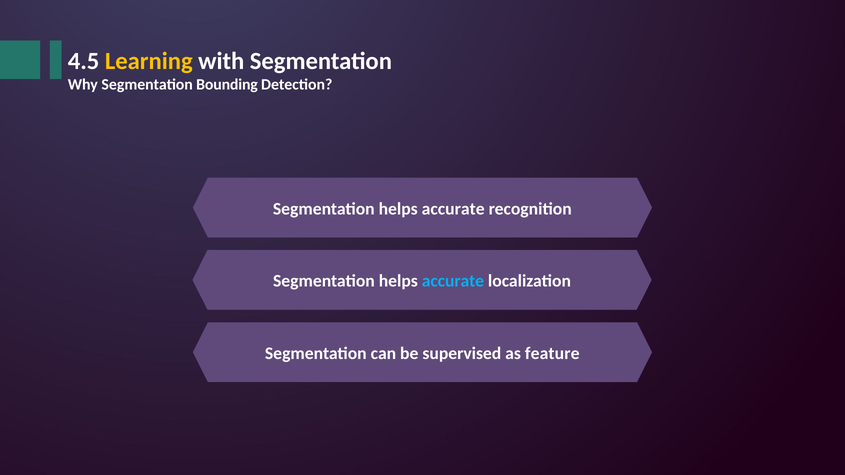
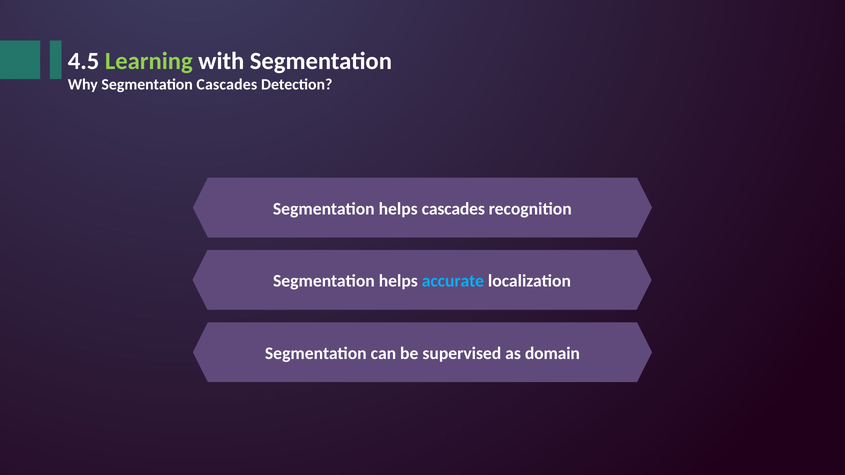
Learning colour: yellow -> light green
Segmentation Bounding: Bounding -> Cascades
accurate at (453, 209): accurate -> cascades
feature: feature -> domain
